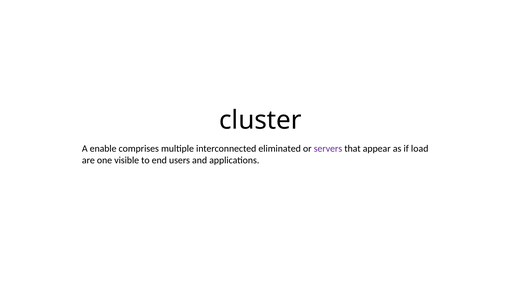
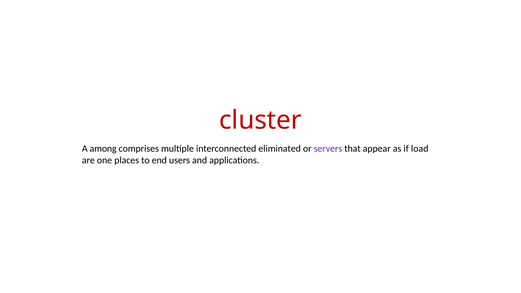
cluster colour: black -> red
enable: enable -> among
visible: visible -> places
